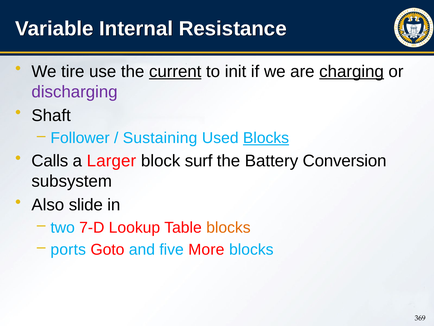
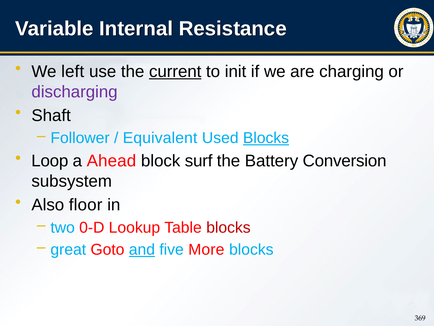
tire: tire -> left
charging underline: present -> none
Sustaining: Sustaining -> Equivalent
Calls: Calls -> Loop
Larger: Larger -> Ahead
slide: slide -> floor
7-D: 7-D -> 0-D
blocks at (228, 227) colour: orange -> red
ports: ports -> great
and underline: none -> present
